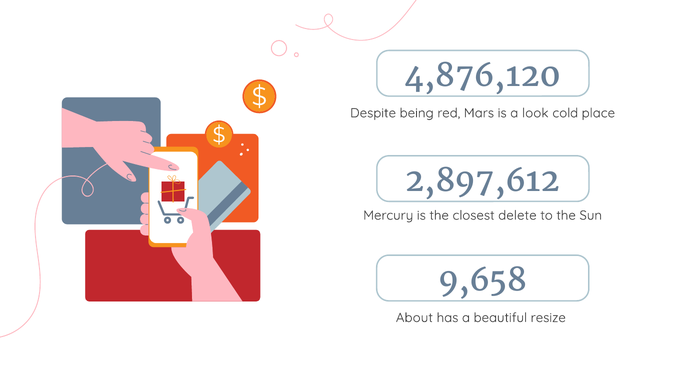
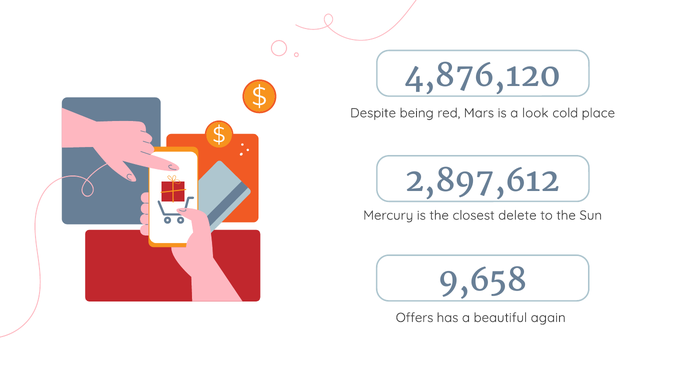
About: About -> Offers
resize: resize -> again
